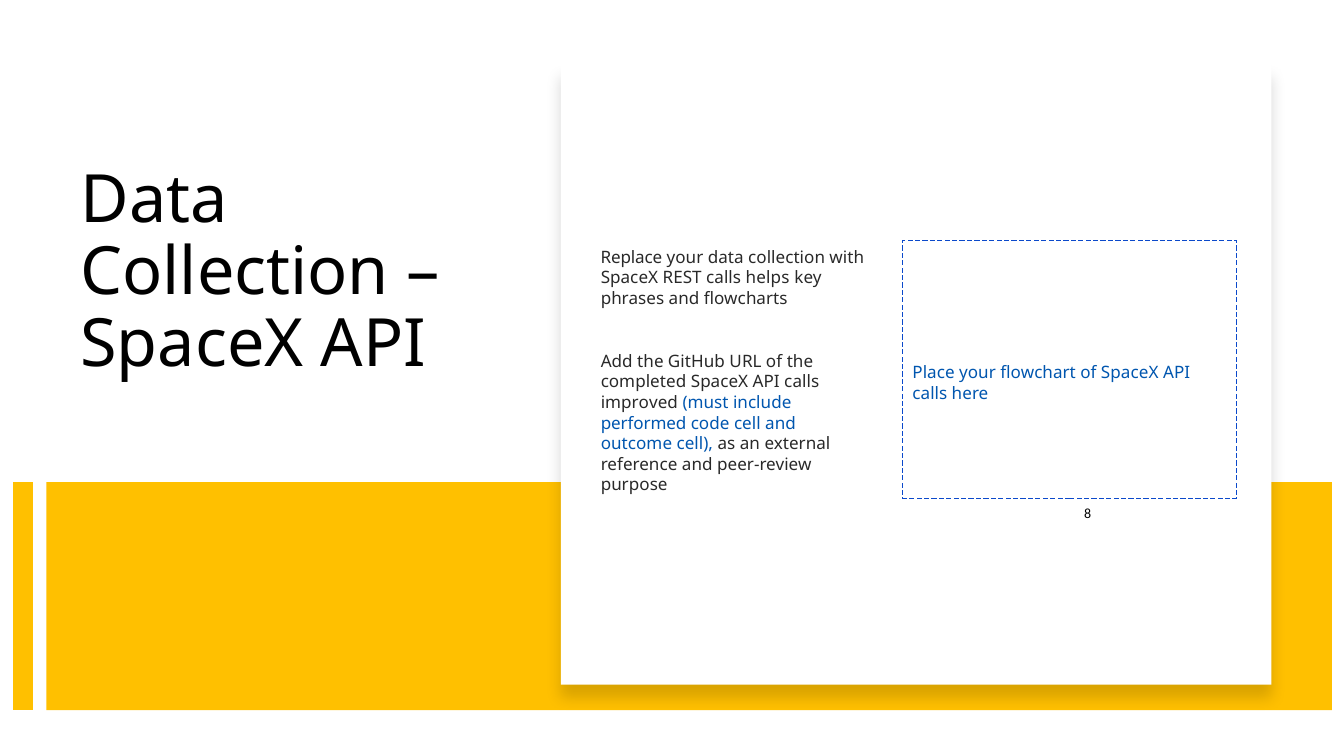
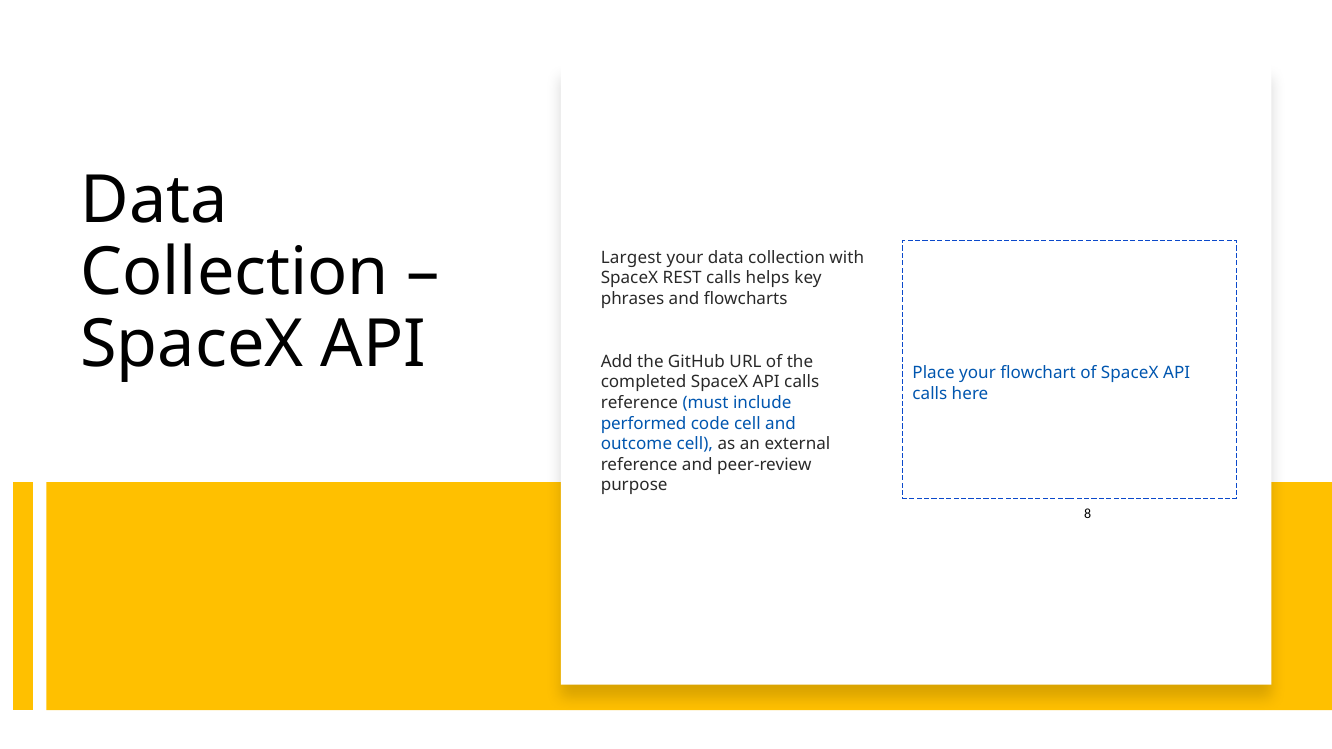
Replace: Replace -> Largest
improved at (639, 403): improved -> reference
